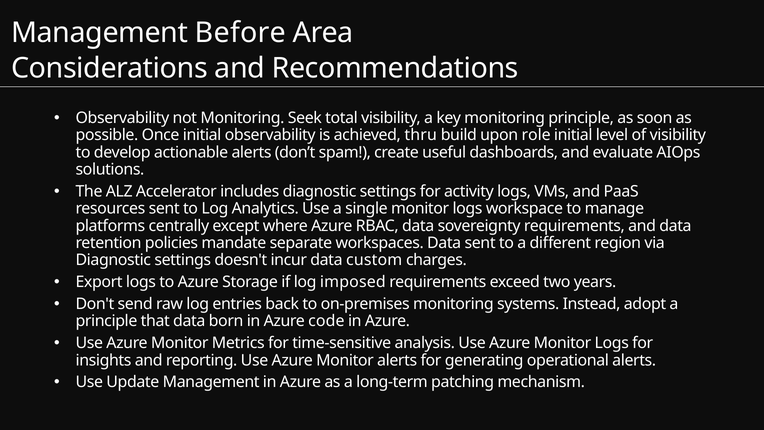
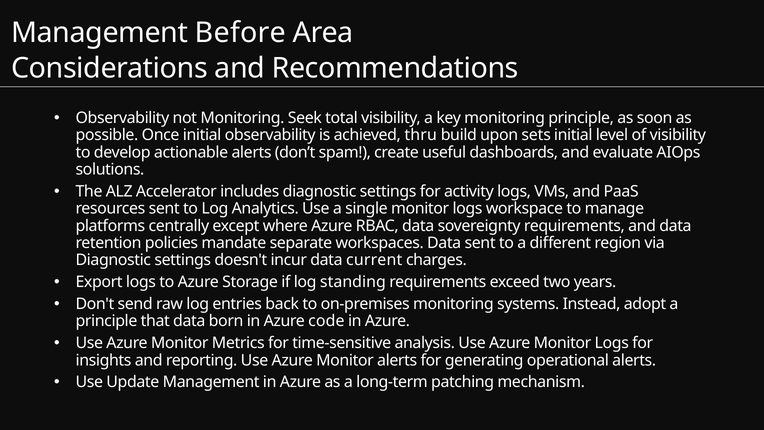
role: role -> sets
custom: custom -> current
imposed: imposed -> standing
